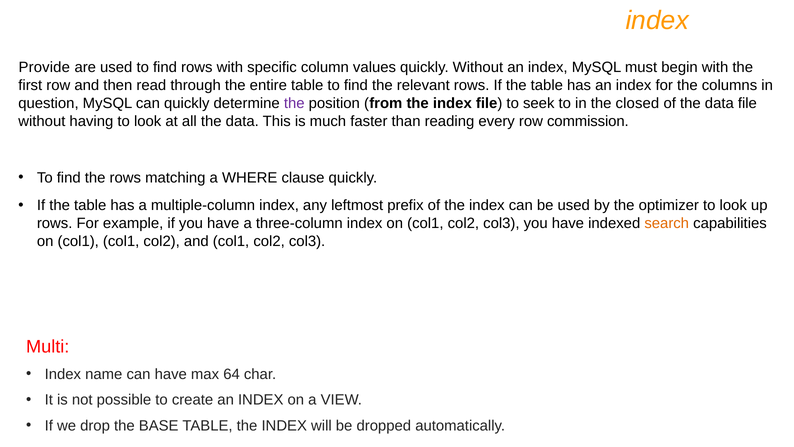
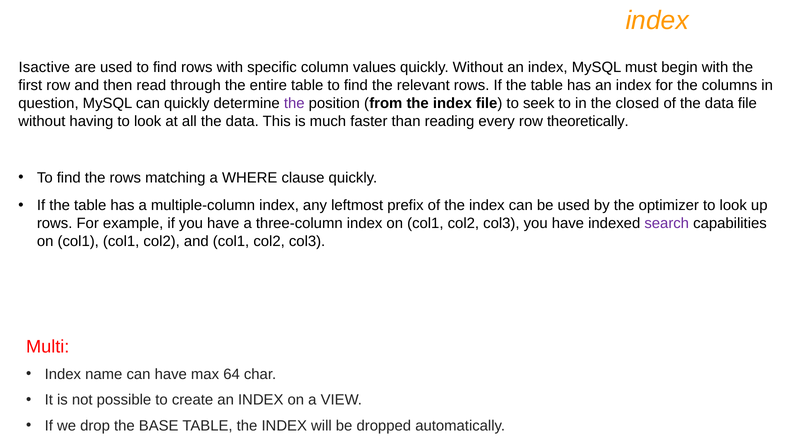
Provide: Provide -> Isactive
commission: commission -> theoretically
search colour: orange -> purple
